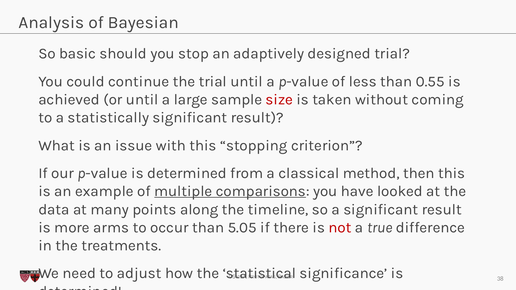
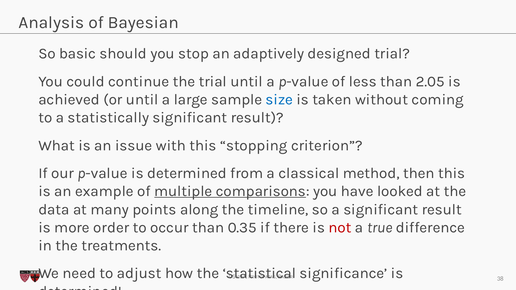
0.55: 0.55 -> 2.05
size colour: red -> blue
arms: arms -> order
5.05: 5.05 -> 0.35
